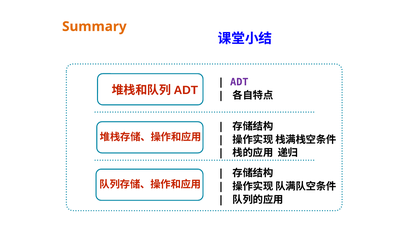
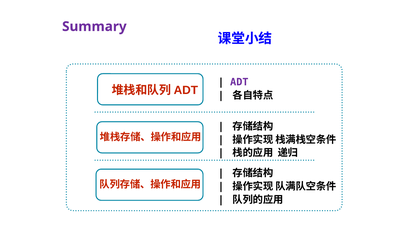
Summary colour: orange -> purple
